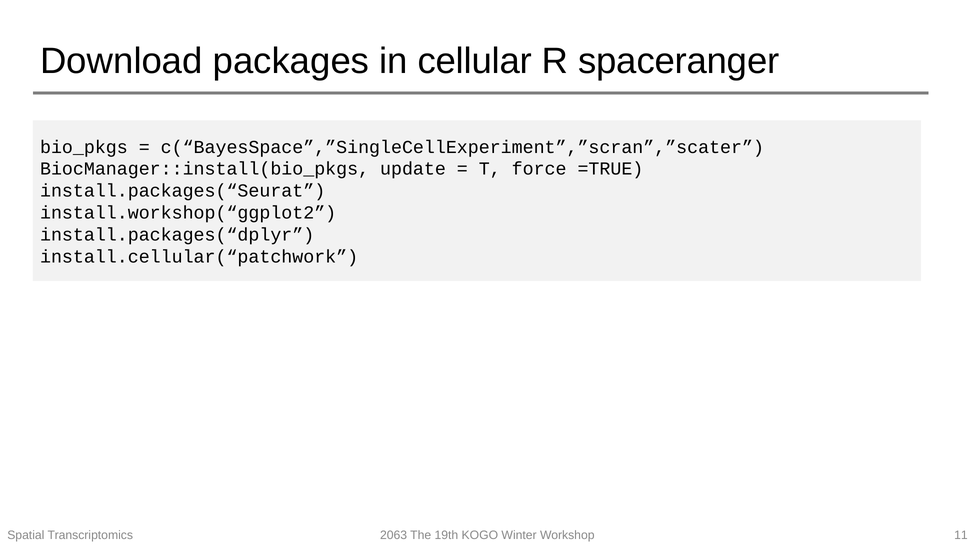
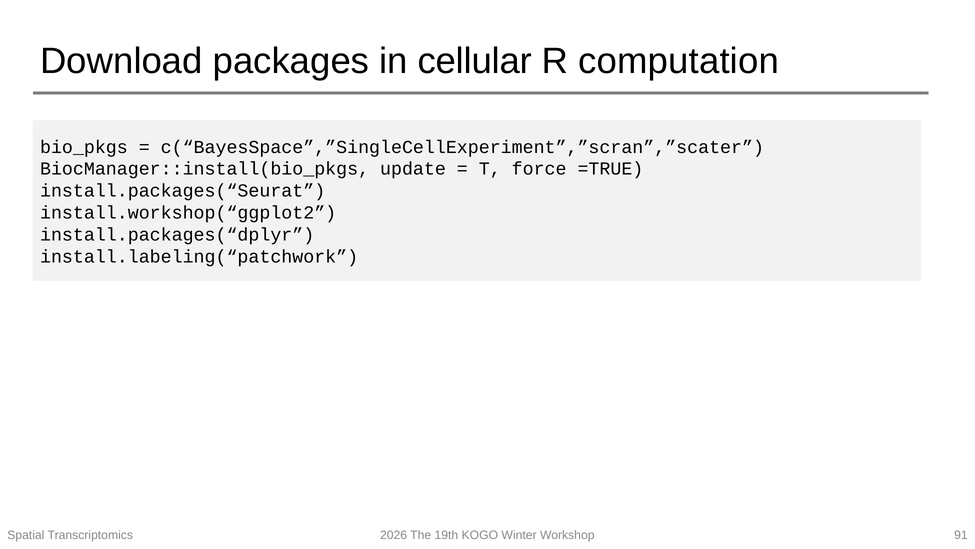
spaceranger: spaceranger -> computation
install.cellular(“patchwork: install.cellular(“patchwork -> install.labeling(“patchwork
2063: 2063 -> 2026
11: 11 -> 91
